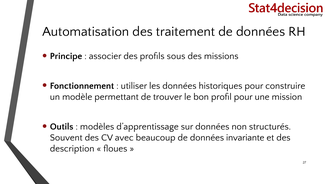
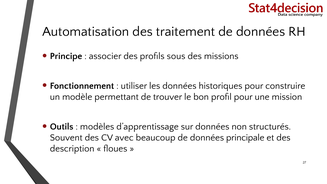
invariante: invariante -> principale
